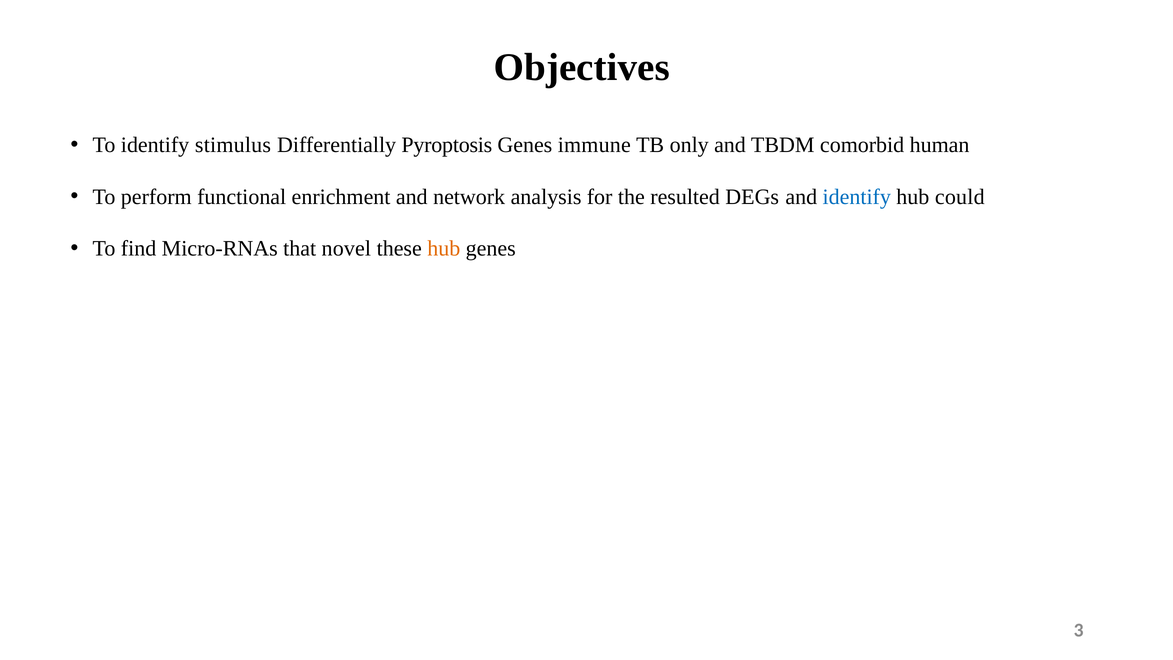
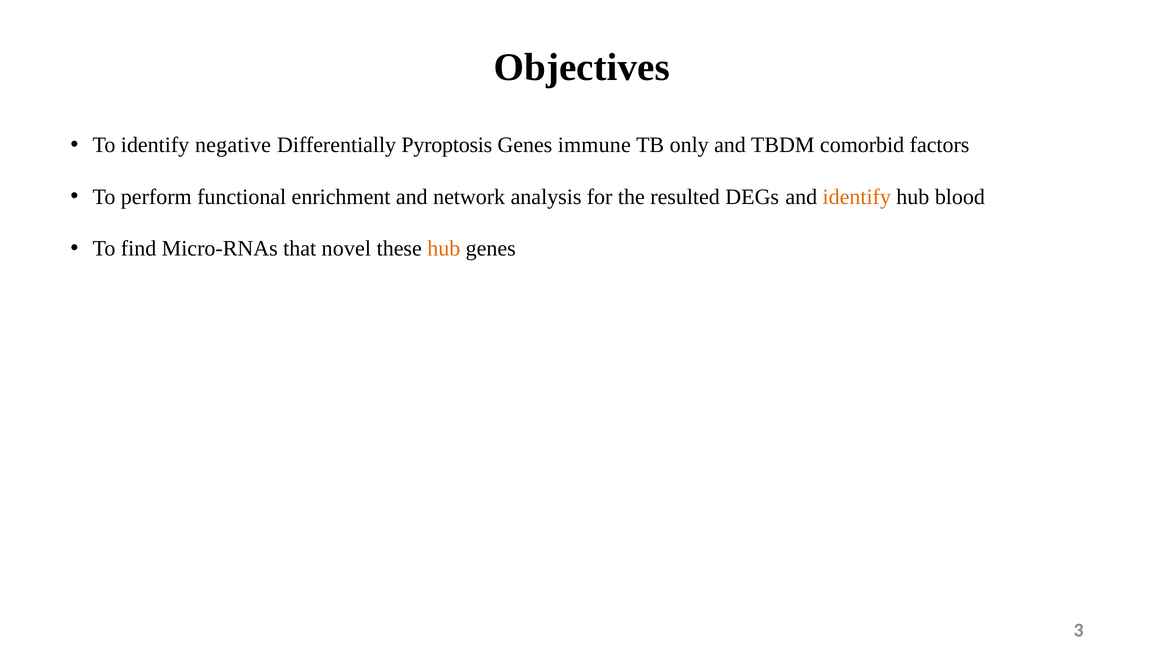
stimulus: stimulus -> negative
human: human -> factors
identify at (857, 197) colour: blue -> orange
could: could -> blood
